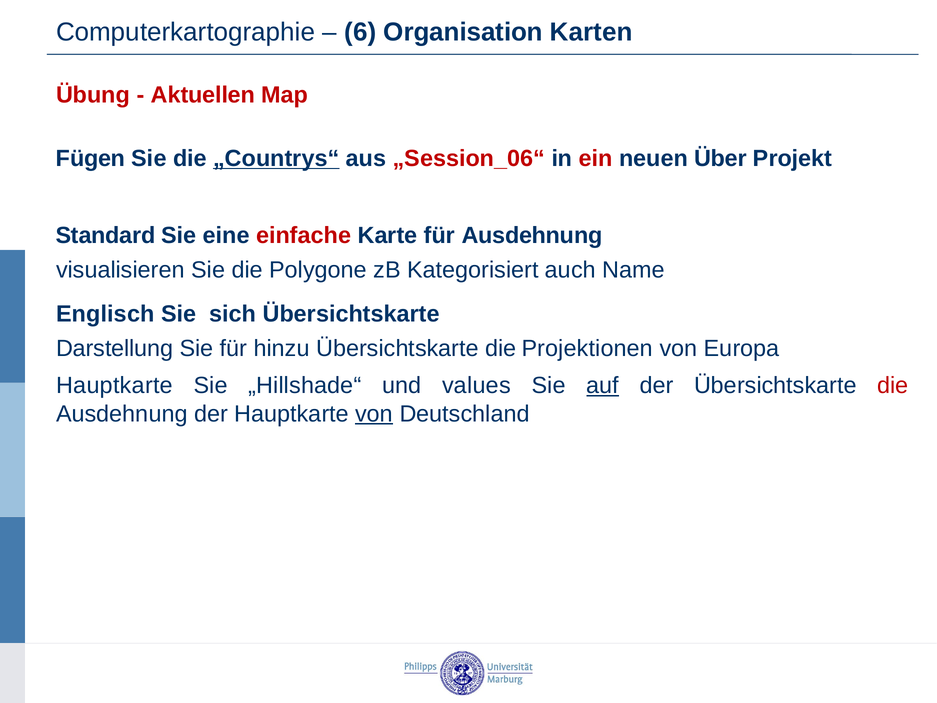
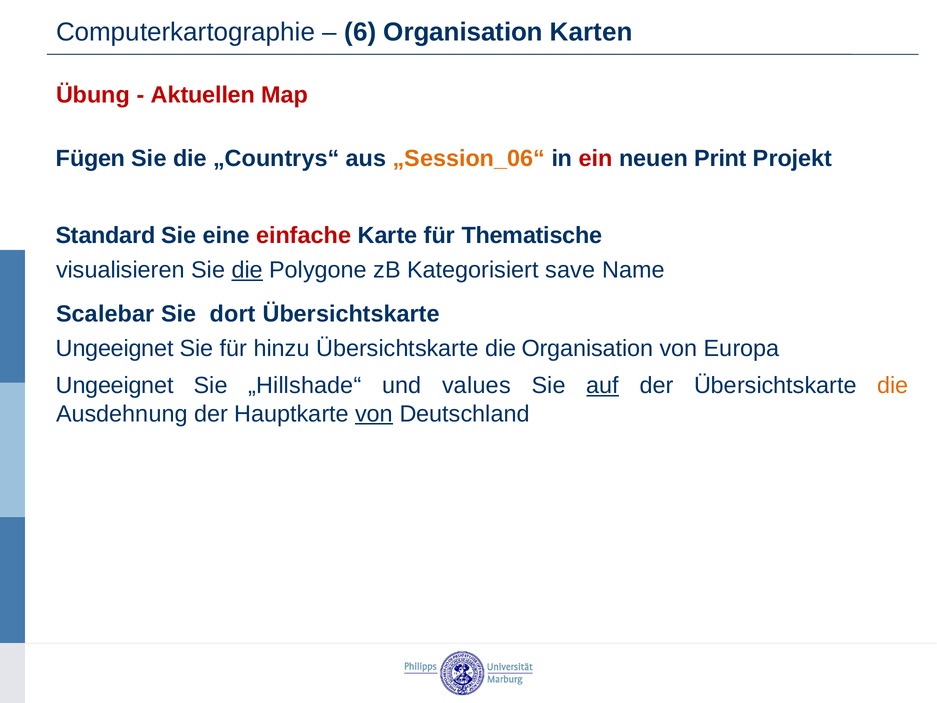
„Countrys“ underline: present -> none
„Session_06“ colour: red -> orange
Über: Über -> Print
für Ausdehnung: Ausdehnung -> Thematische
die at (247, 270) underline: none -> present
auch: auch -> save
Englisch: Englisch -> Scalebar
sich: sich -> dort
Darstellung at (115, 349): Darstellung -> Ungeeignet
die Projektionen: Projektionen -> Organisation
Hauptkarte at (114, 386): Hauptkarte -> Ungeeignet
die at (893, 386) colour: red -> orange
